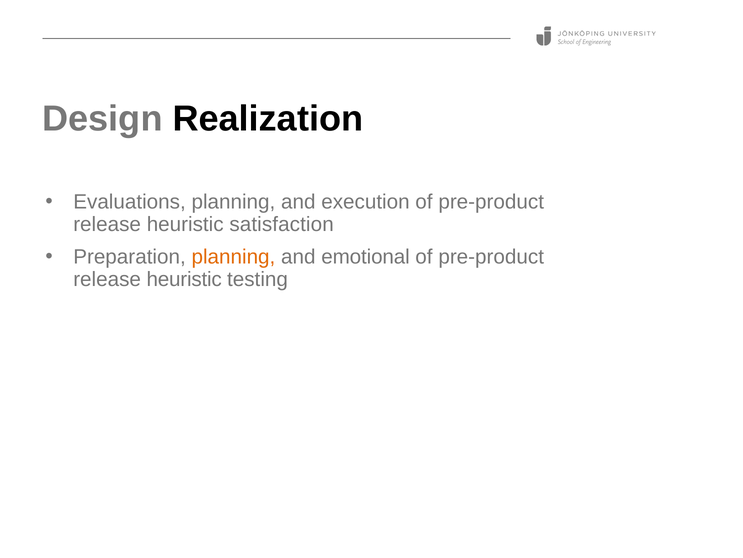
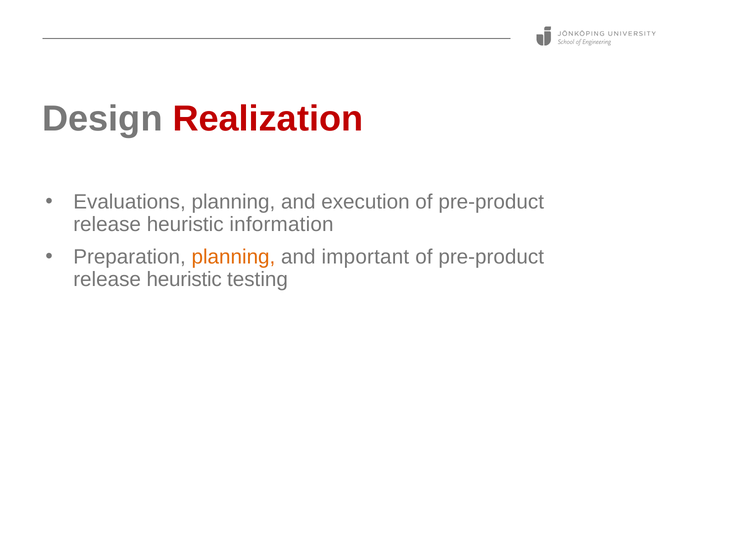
Realization colour: black -> red
satisfaction: satisfaction -> information
emotional: emotional -> important
